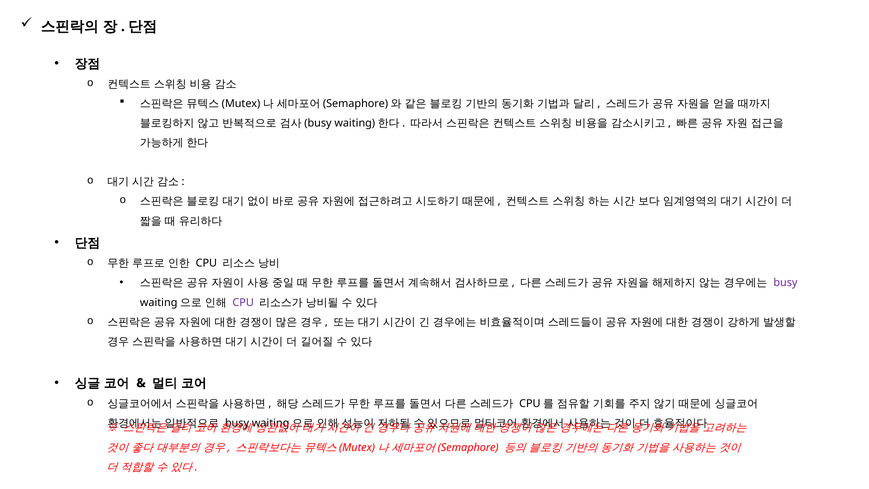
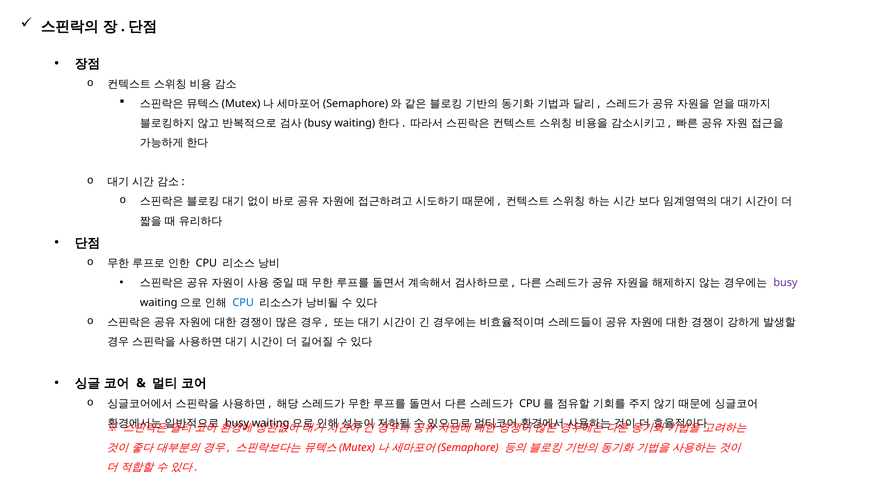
CPU at (243, 302) colour: purple -> blue
